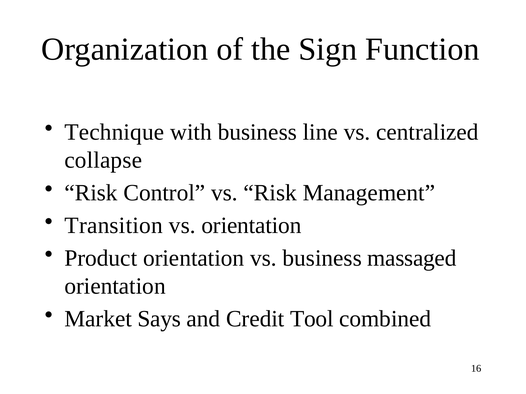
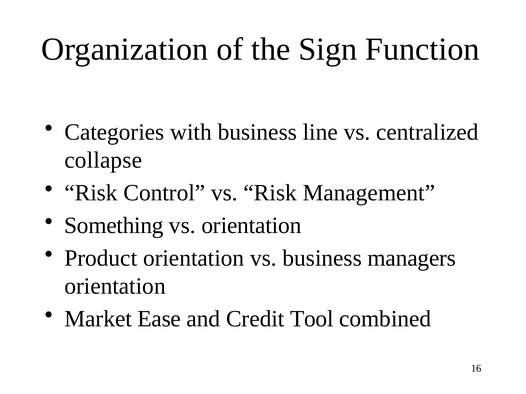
Technique: Technique -> Categories
Transition: Transition -> Something
massaged: massaged -> managers
Says: Says -> Ease
